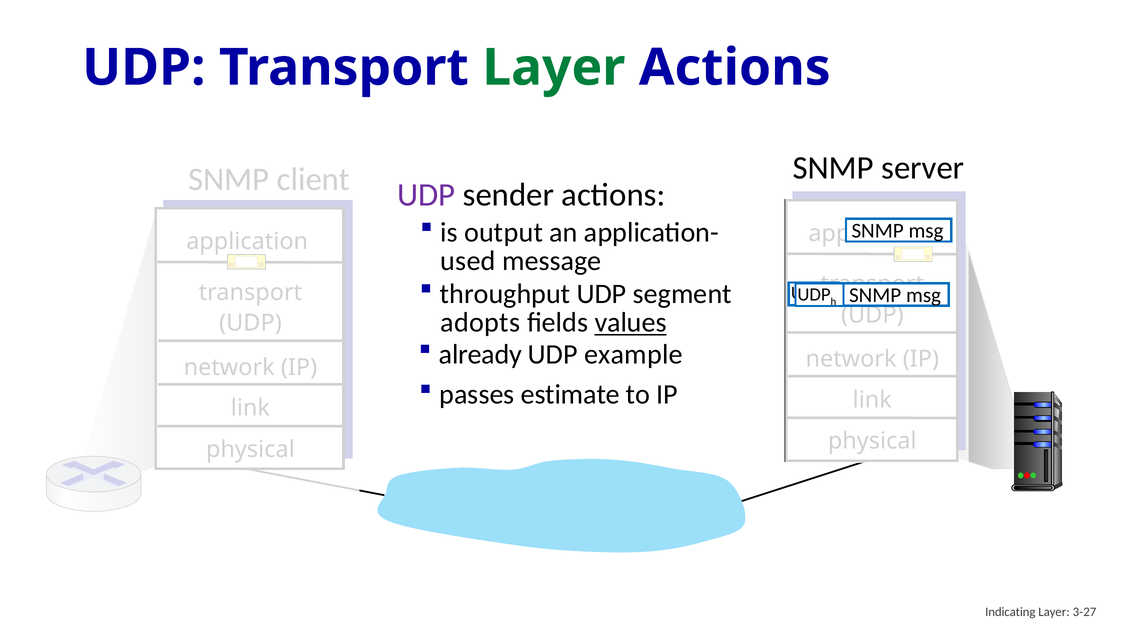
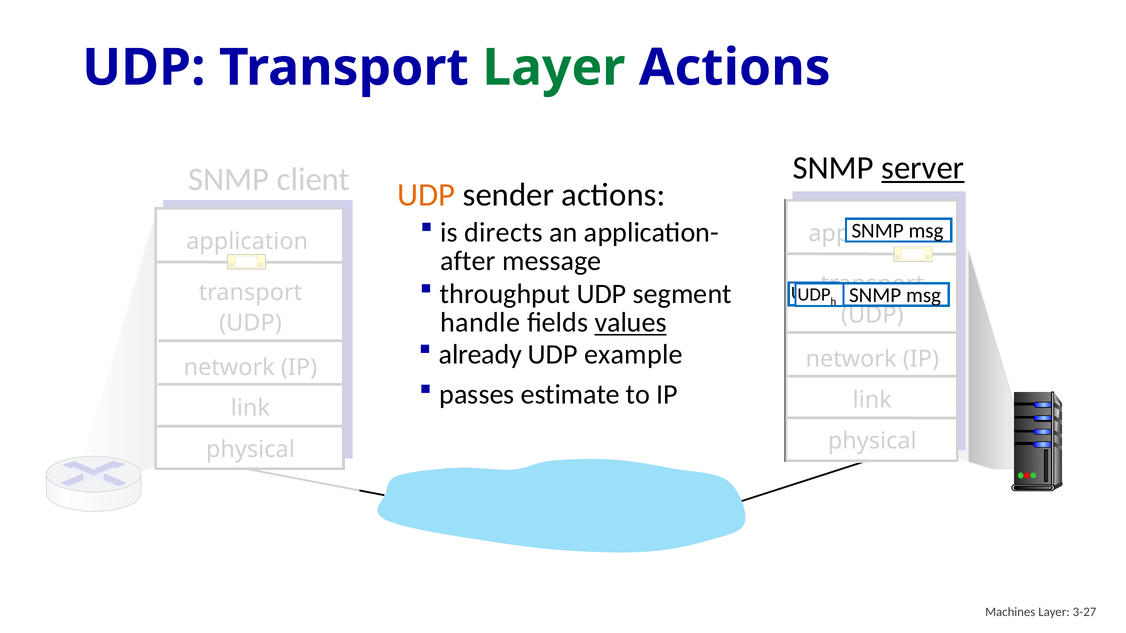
server underline: none -> present
UDP at (426, 195) colour: purple -> orange
output: output -> directs
used: used -> after
adopts: adopts -> handle
Indicating: Indicating -> Machines
